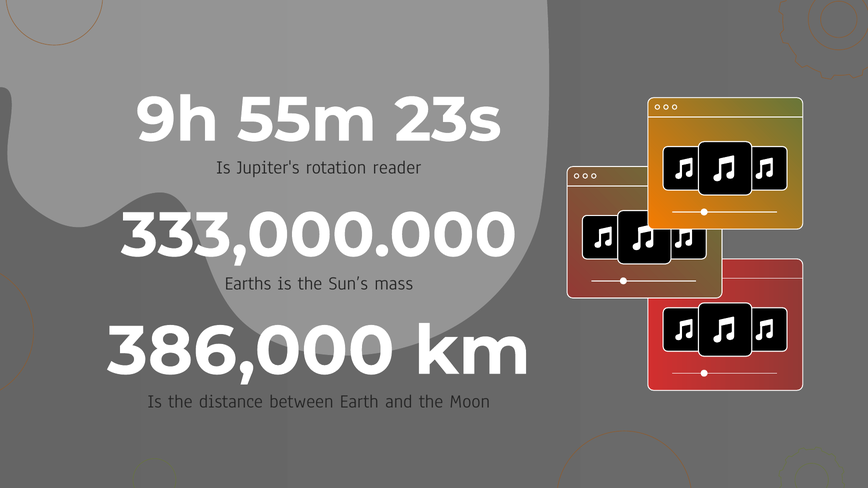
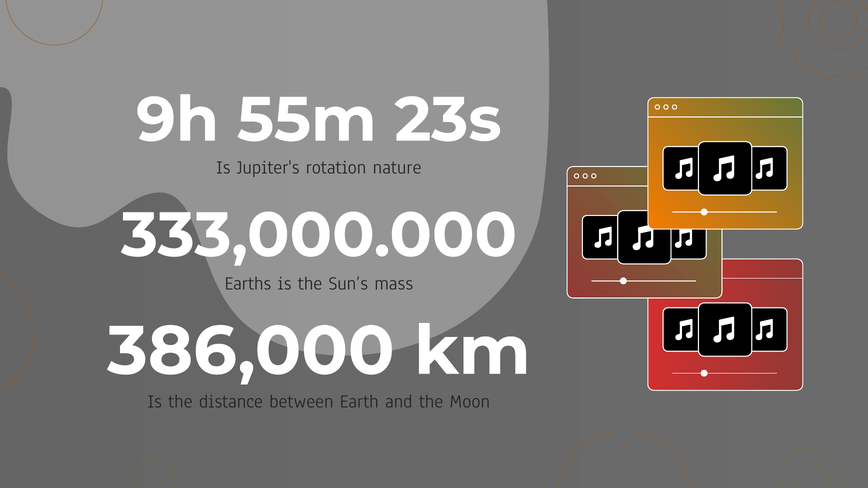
reader: reader -> nature
